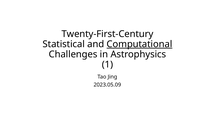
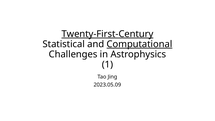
Twenty-First-Century underline: none -> present
